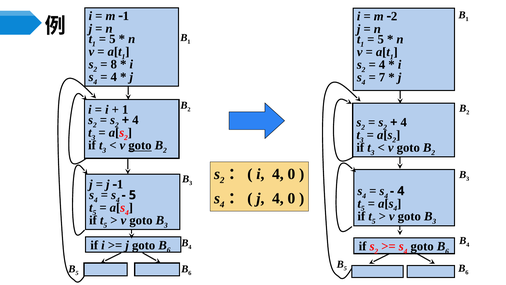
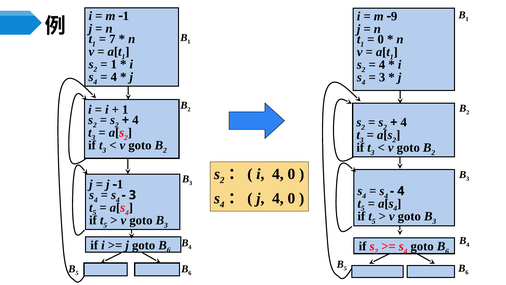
2 at (394, 16): 2 -> 9
5 at (112, 39): 5 -> 7
5 at (381, 39): 5 -> 0
8 at (114, 64): 8 -> 1
7 at (382, 77): 7 -> 3
goto at (140, 145) underline: present -> none
5 at (132, 195): 5 -> 3
